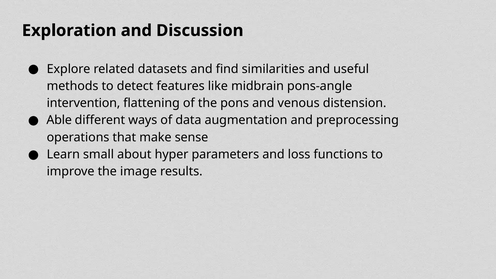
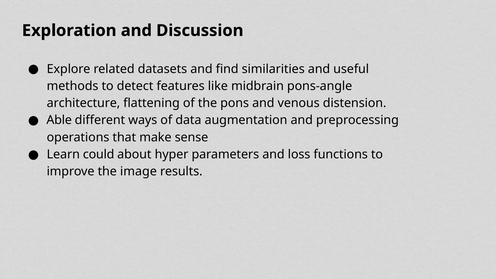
intervention: intervention -> architecture
small: small -> could
